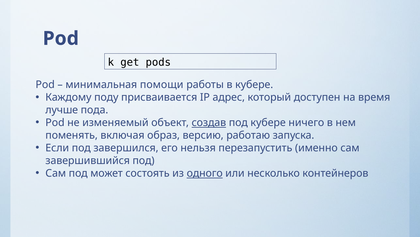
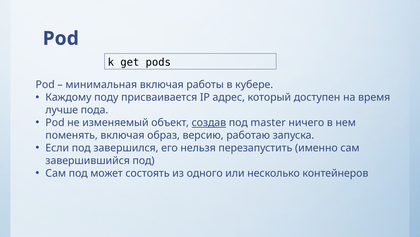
минимальная помощи: помощи -> включая
под кубере: кубере -> master
одного underline: present -> none
